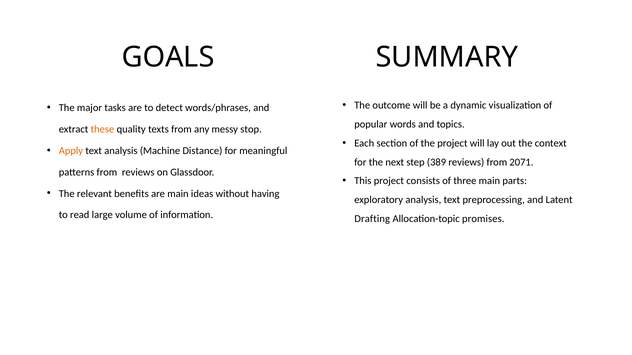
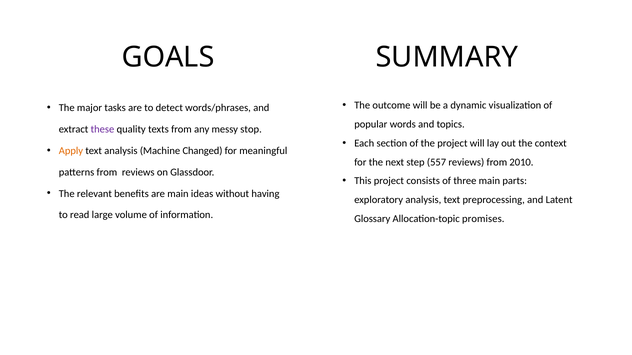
these colour: orange -> purple
Distance: Distance -> Changed
389: 389 -> 557
2071: 2071 -> 2010
Drafting: Drafting -> Glossary
